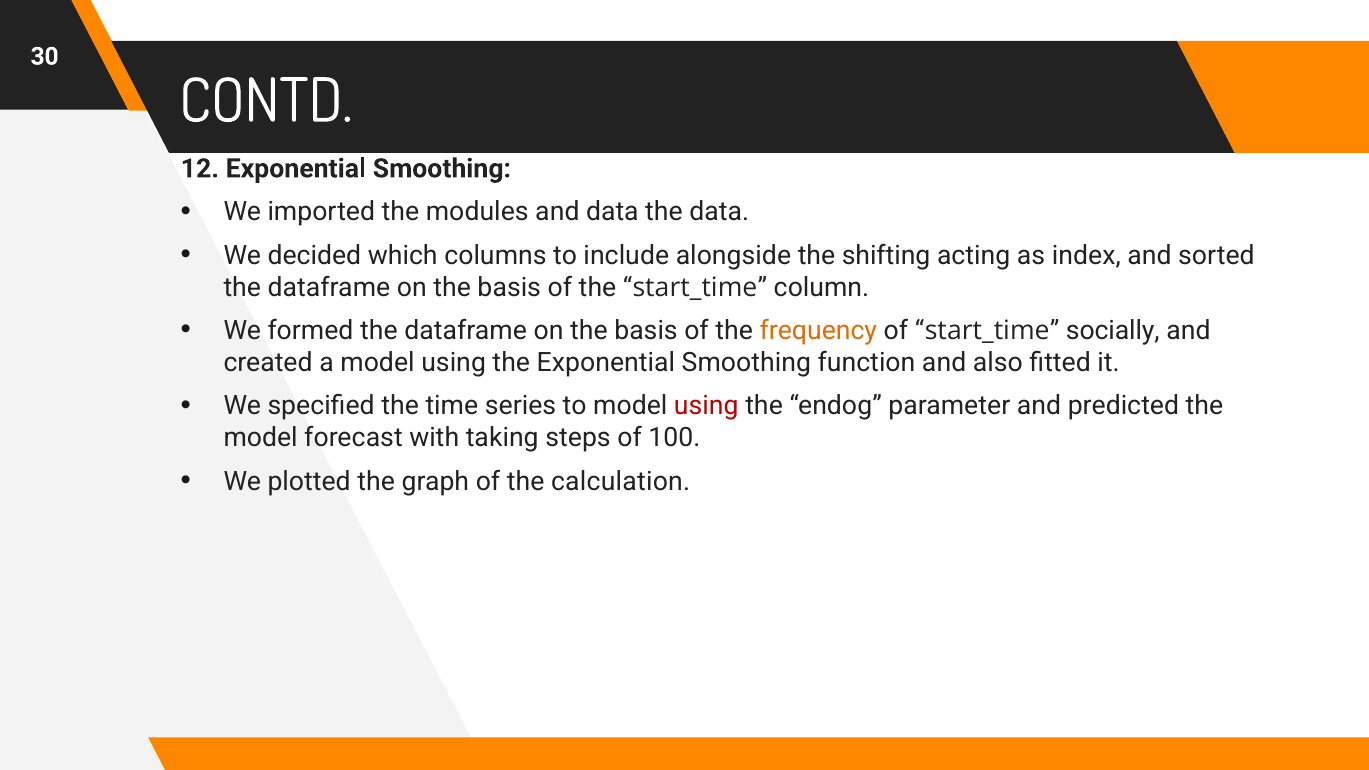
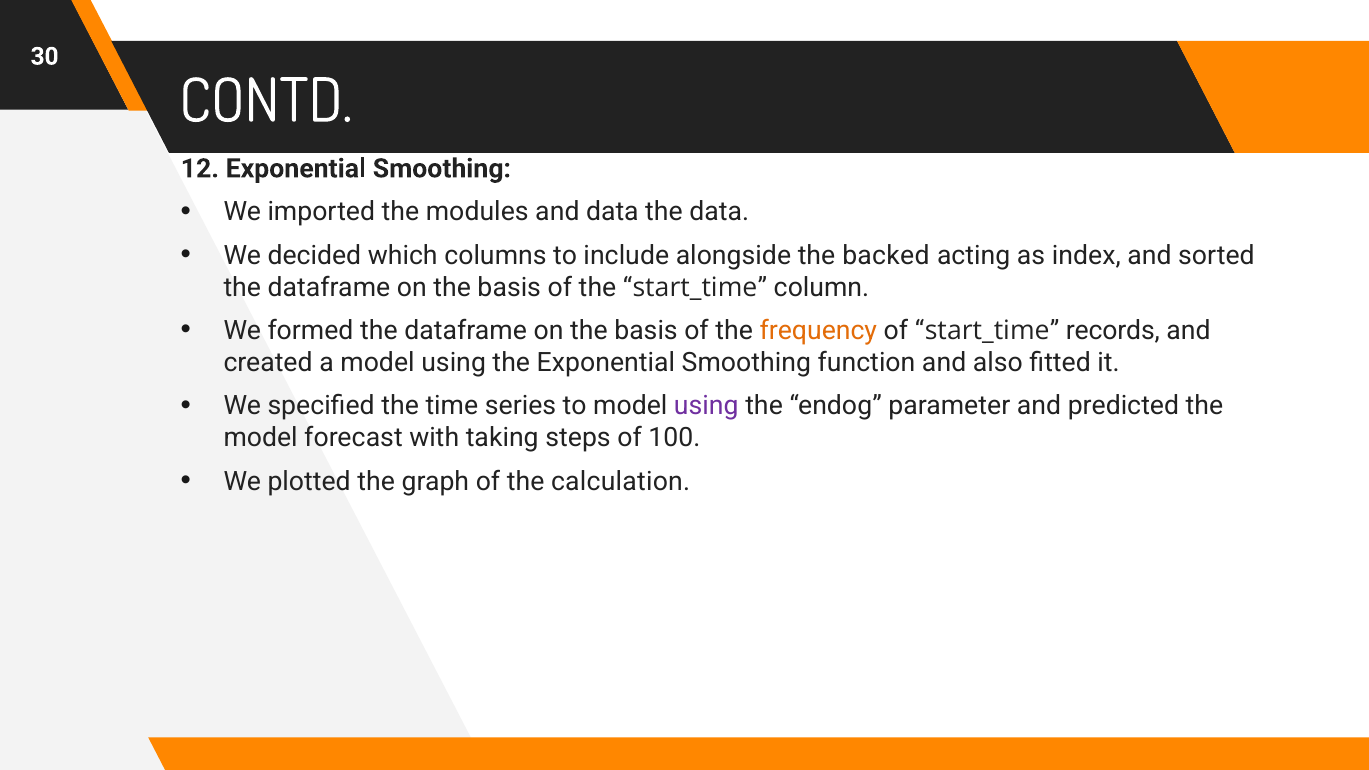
shifting: shifting -> backed
socially: socially -> records
using at (706, 406) colour: red -> purple
